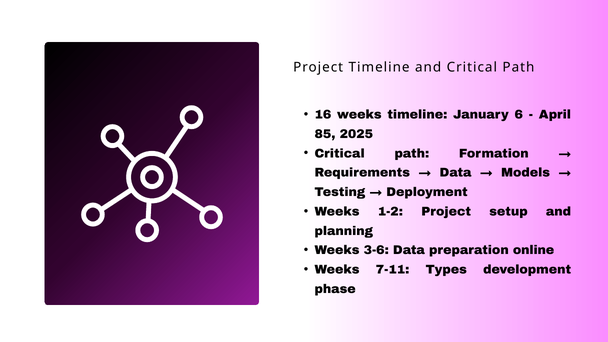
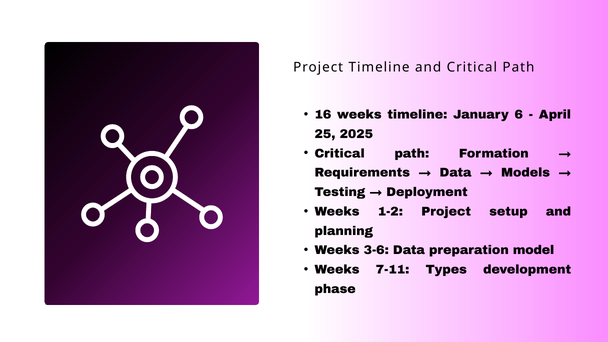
85: 85 -> 25
online: online -> model
